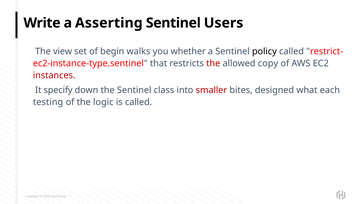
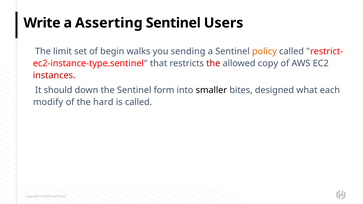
view: view -> limit
whether: whether -> sending
policy colour: black -> orange
specify: specify -> should
class: class -> form
smaller colour: red -> black
testing: testing -> modify
logic: logic -> hard
